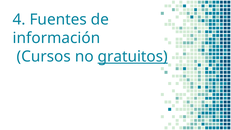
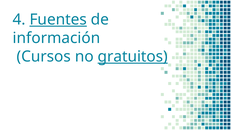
Fuentes underline: none -> present
